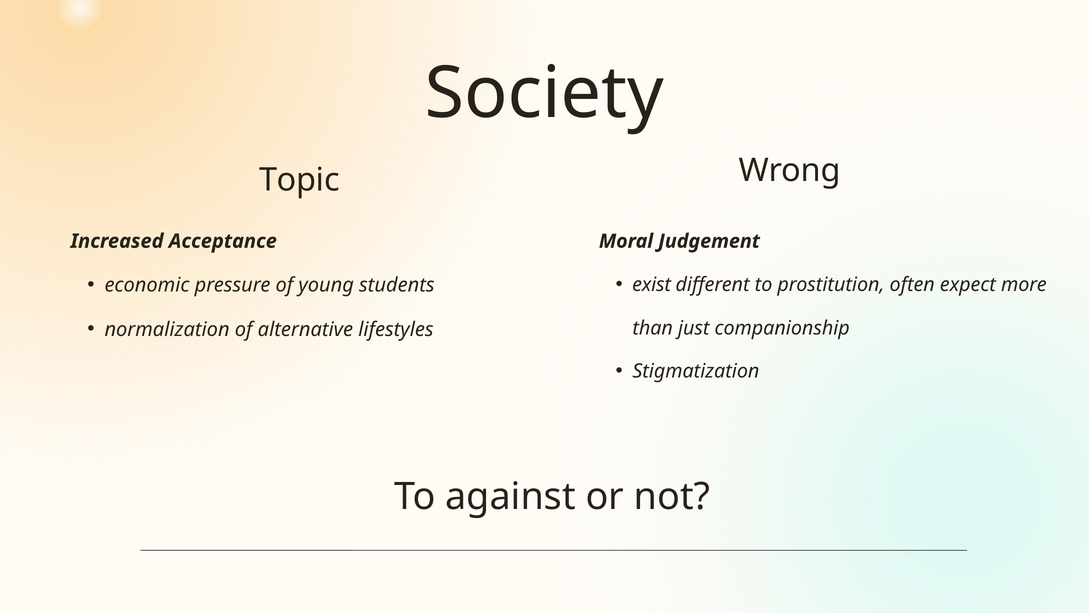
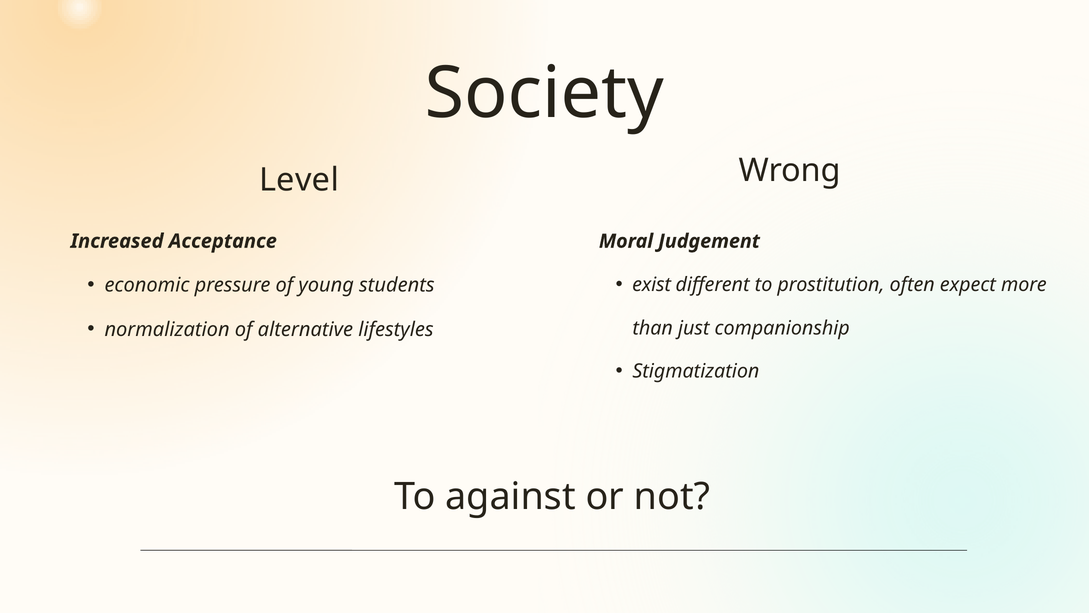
Topic: Topic -> Level
